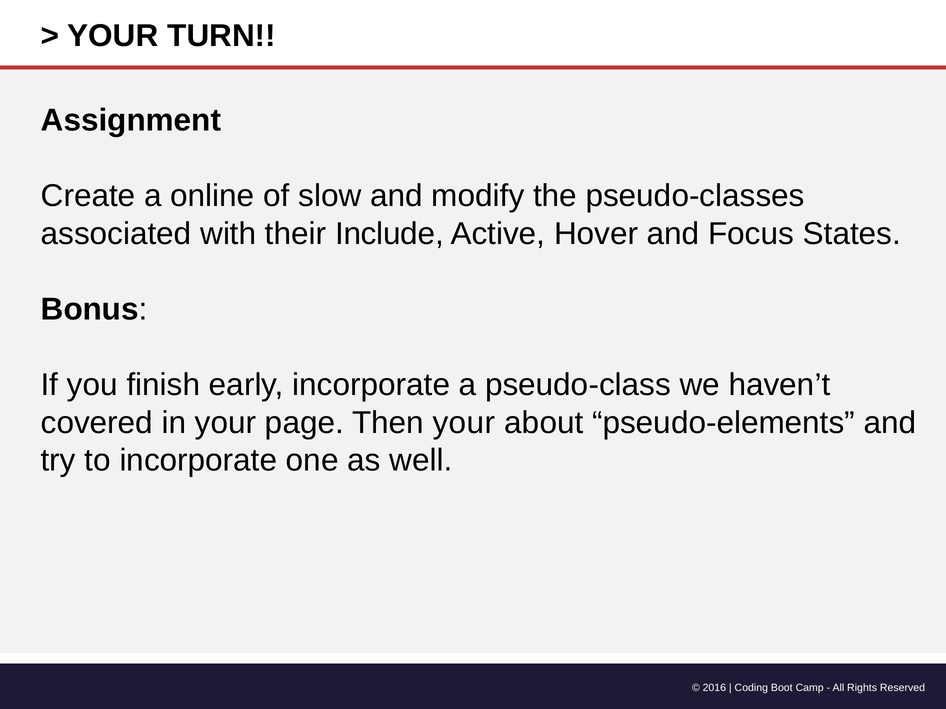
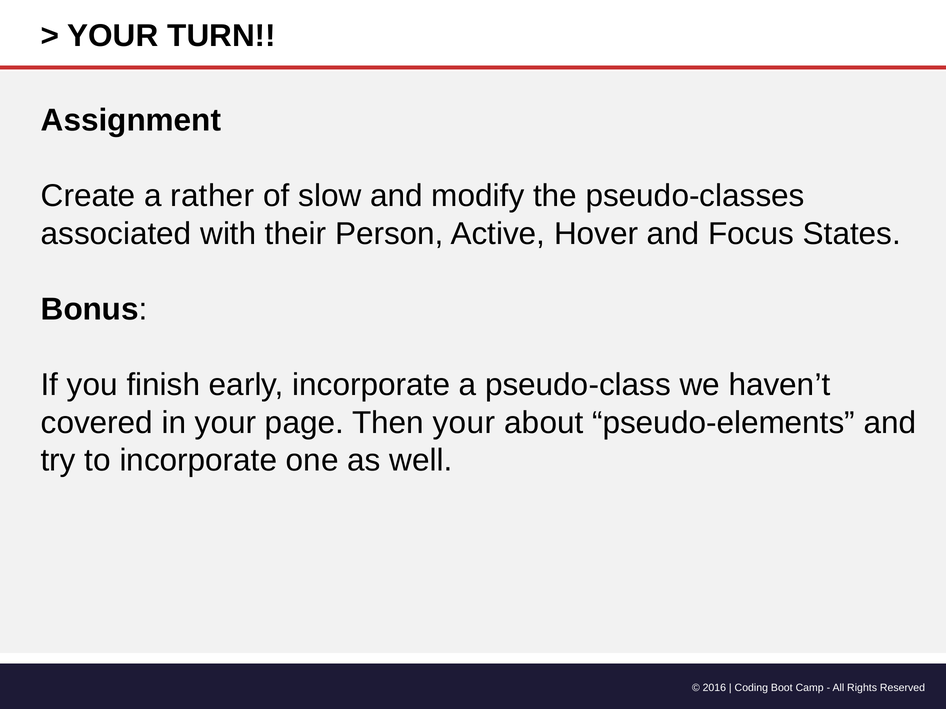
online: online -> rather
Include: Include -> Person
